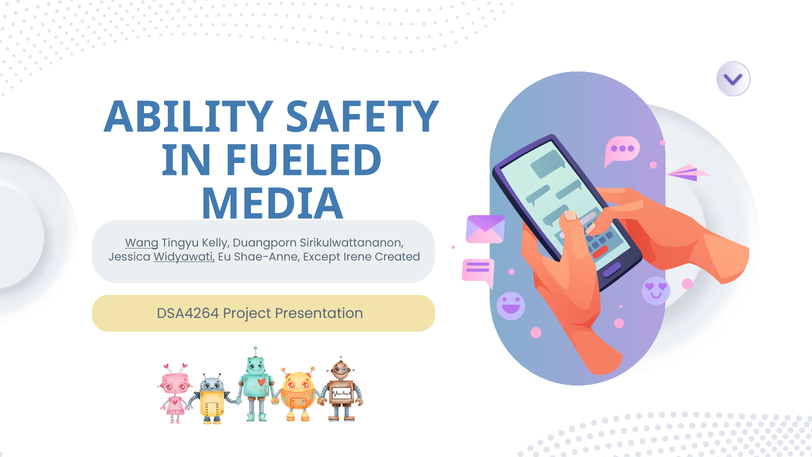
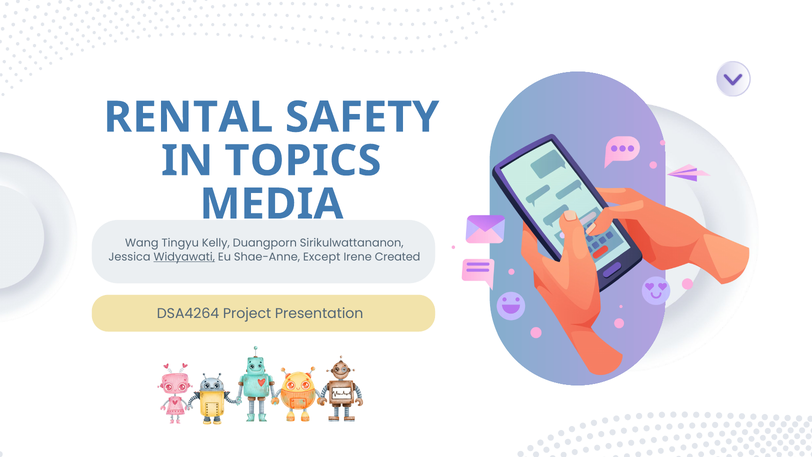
ABILITY: ABILITY -> RENTAL
FUELED: FUELED -> TOPICS
Wang underline: present -> none
